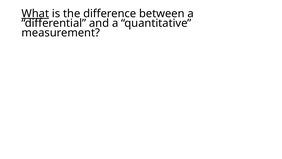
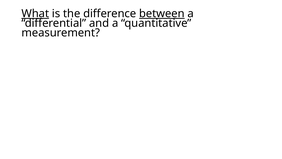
between underline: none -> present
